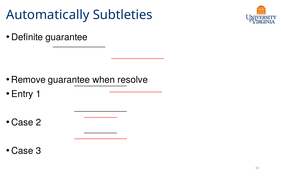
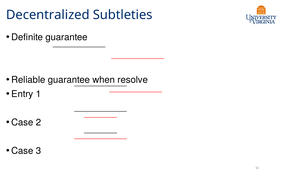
Automatically: Automatically -> Decentralized
Remove: Remove -> Reliable
